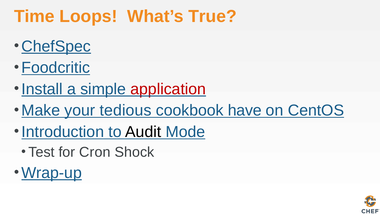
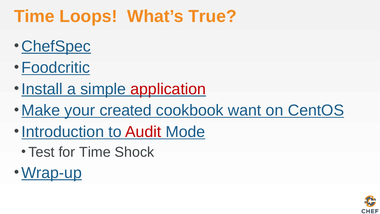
tedious: tedious -> created
have: have -> want
Audit colour: black -> red
for Cron: Cron -> Time
